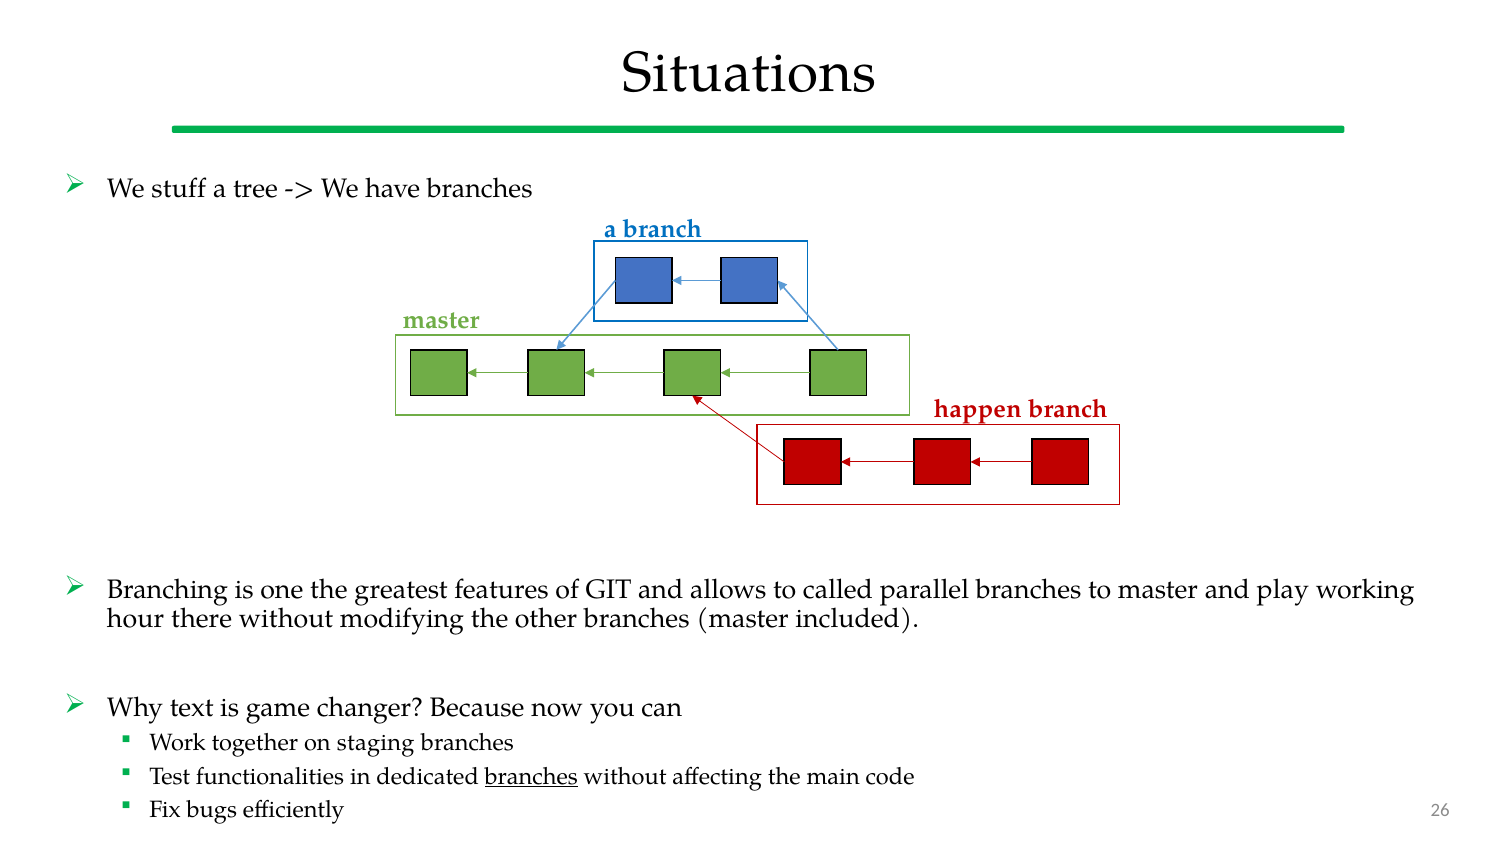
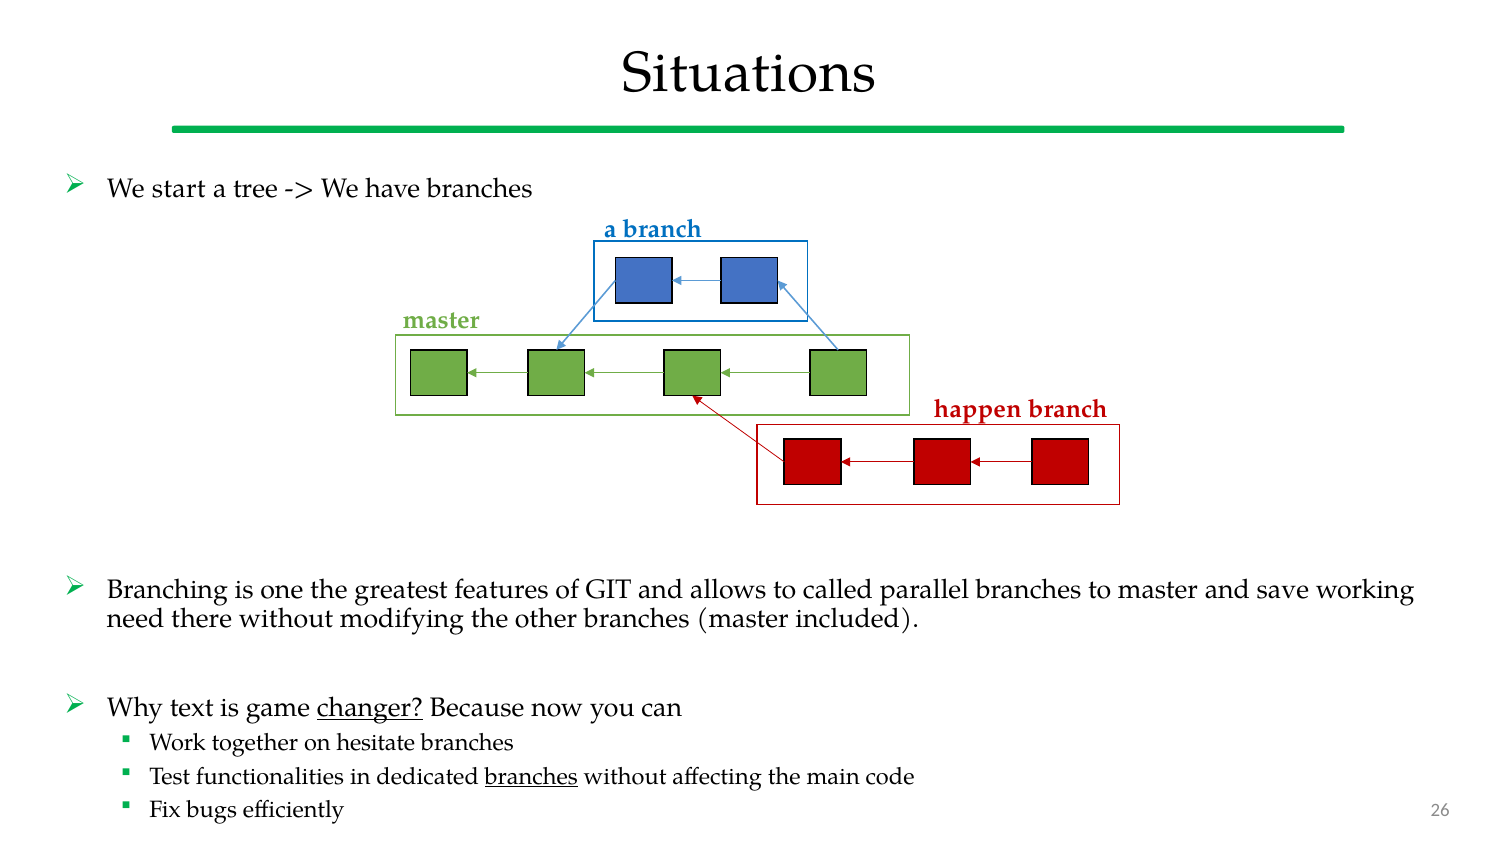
stuff: stuff -> start
play: play -> save
hour: hour -> need
changer underline: none -> present
staging: staging -> hesitate
